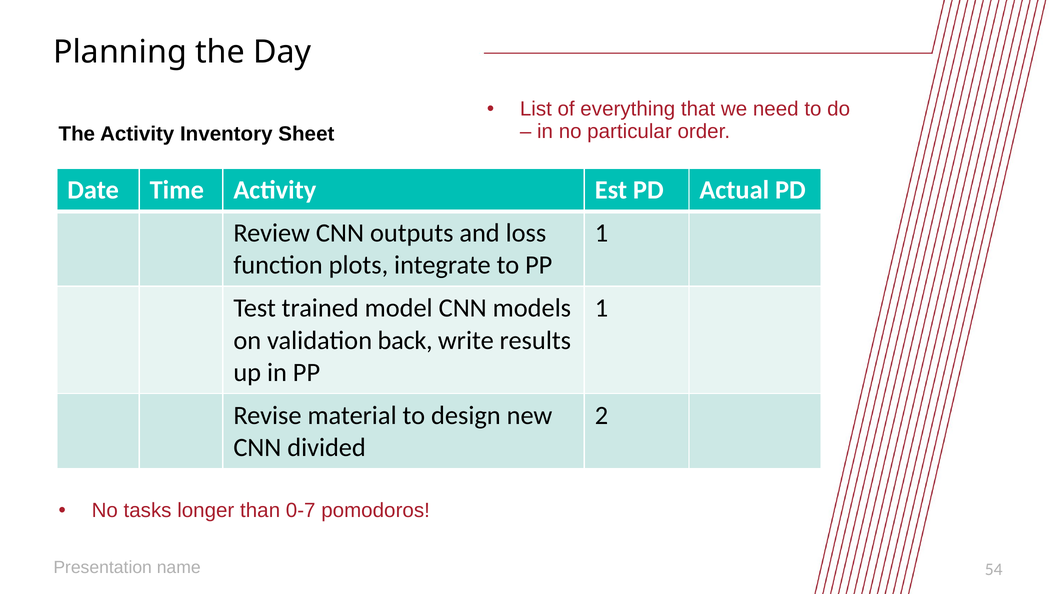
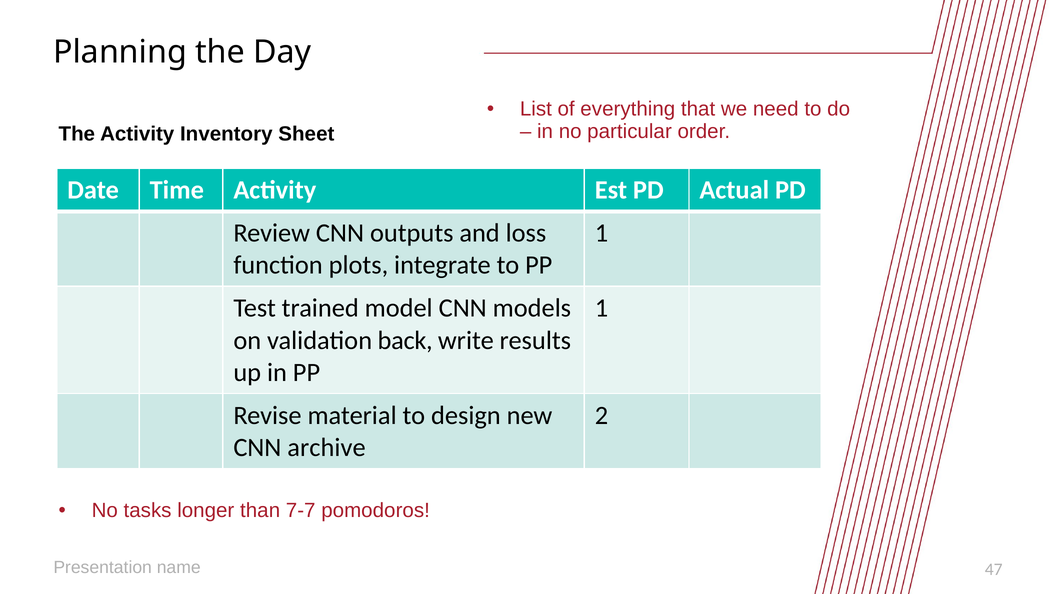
divided: divided -> archive
0-7: 0-7 -> 7-7
54: 54 -> 47
